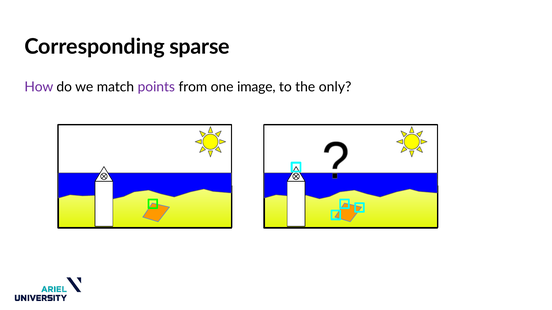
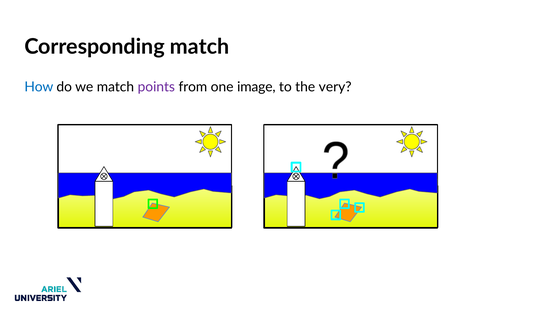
Corresponding sparse: sparse -> match
How colour: purple -> blue
only: only -> very
